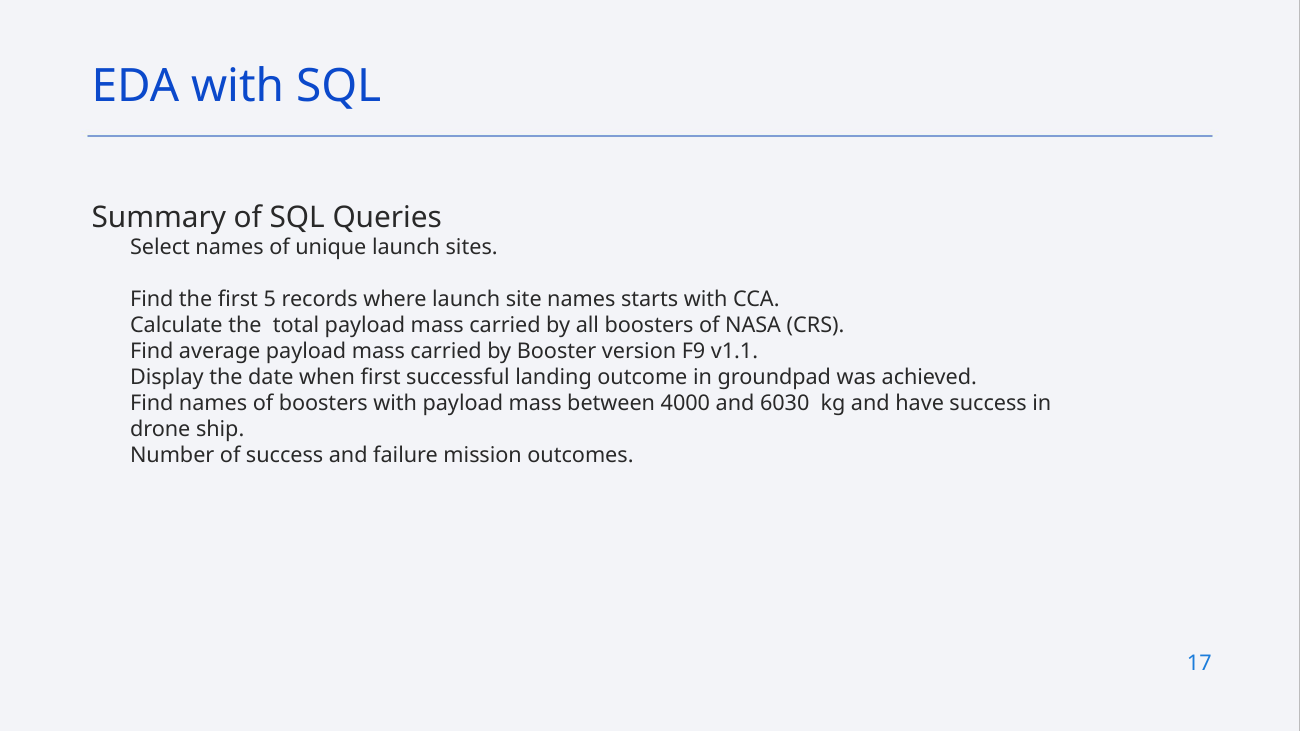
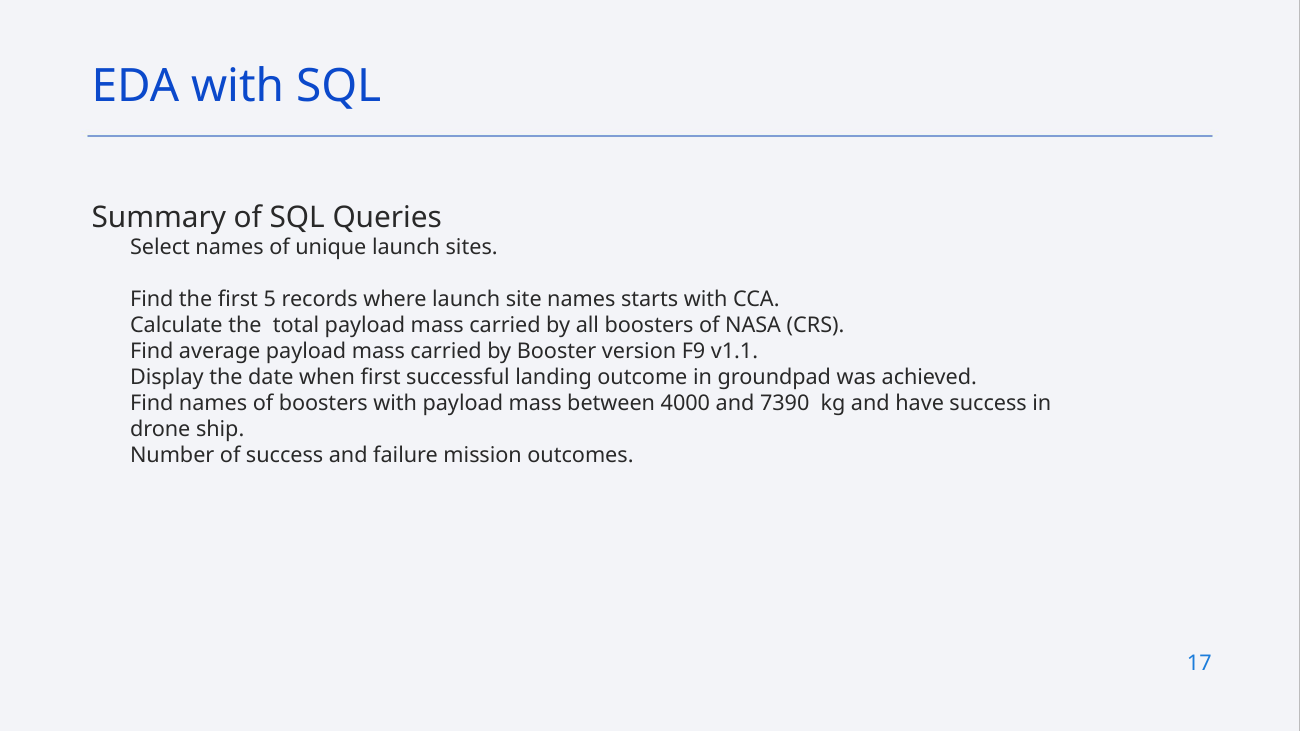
6030: 6030 -> 7390
